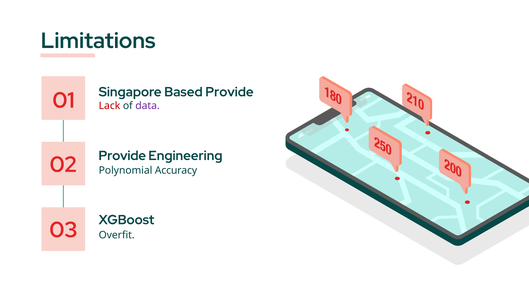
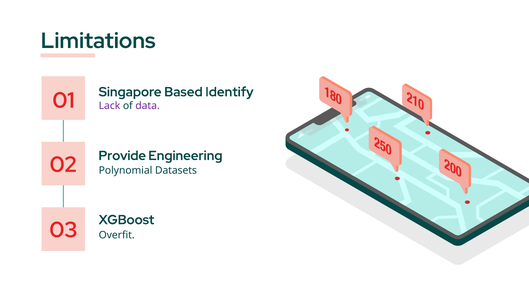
Based Provide: Provide -> Identify
Lack colour: red -> purple
Accuracy: Accuracy -> Datasets
